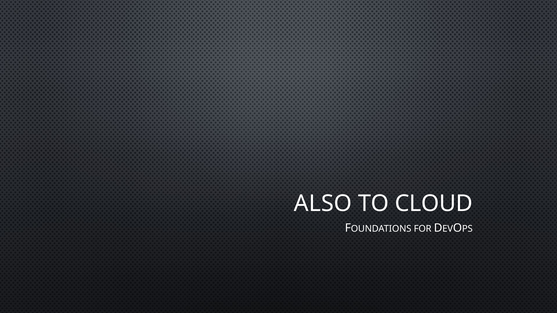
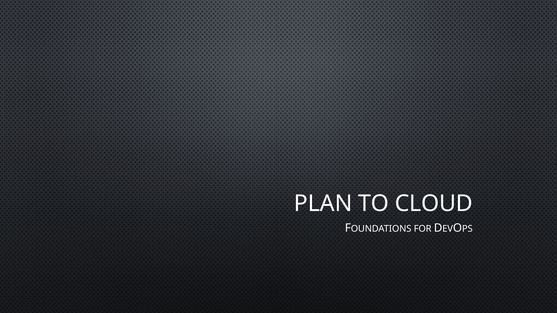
ALSO: ALSO -> PLAN
